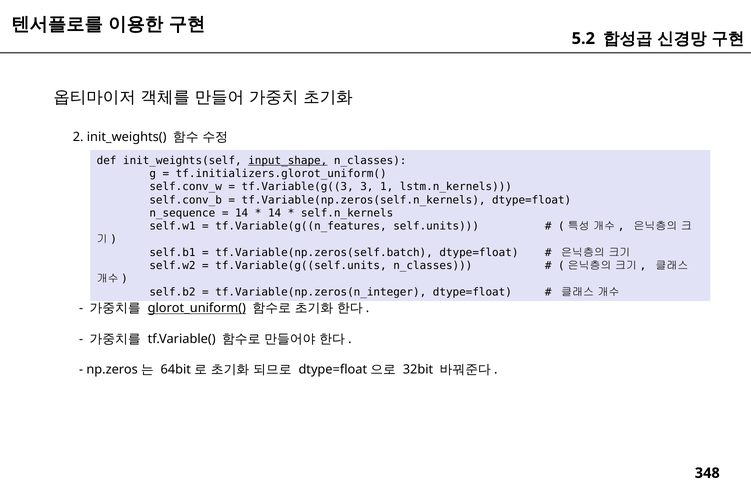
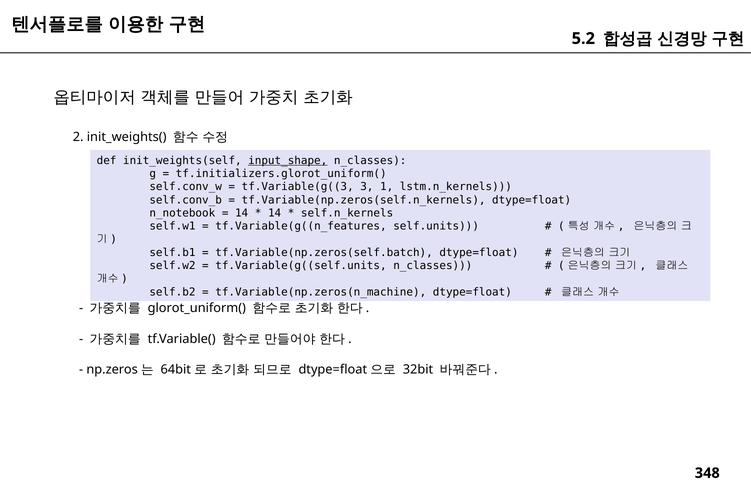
n_sequence: n_sequence -> n_notebook
tf.Variable(np.zeros(n_integer: tf.Variable(np.zeros(n_integer -> tf.Variable(np.zeros(n_machine
glorot_uniform( underline: present -> none
